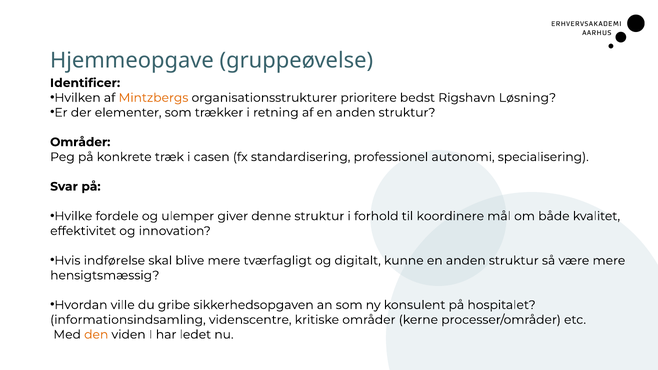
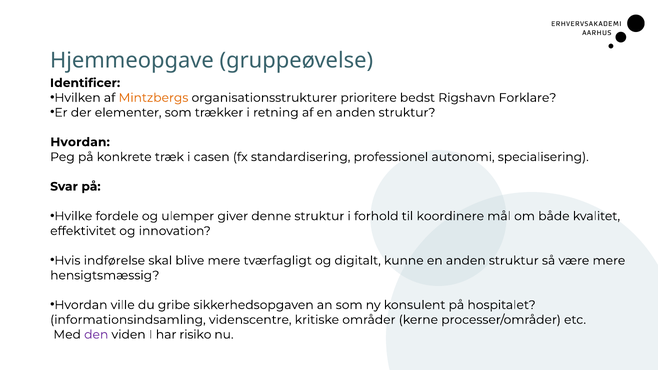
Løsning: Løsning -> Forklare
Områder at (80, 142): Områder -> Hvordan
den colour: orange -> purple
ledet: ledet -> risiko
